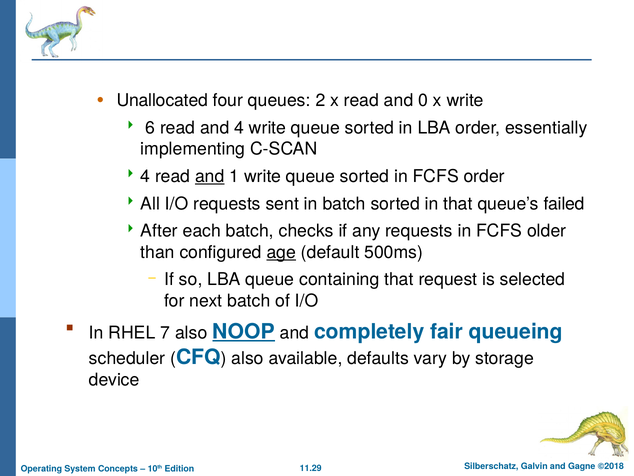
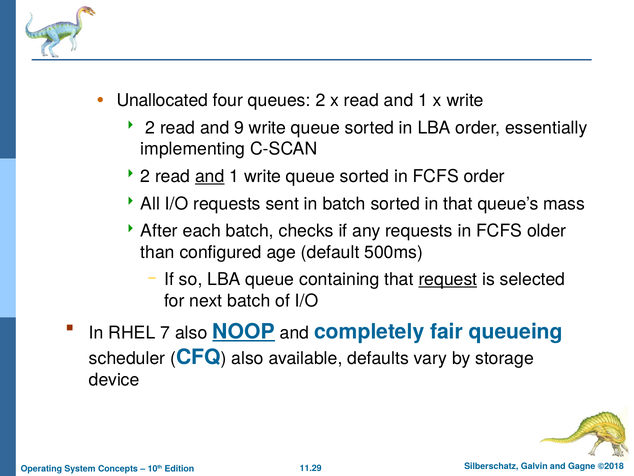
x read and 0: 0 -> 1
6 at (150, 128): 6 -> 2
and 4: 4 -> 9
4 at (145, 176): 4 -> 2
failed: failed -> mass
age underline: present -> none
request underline: none -> present
